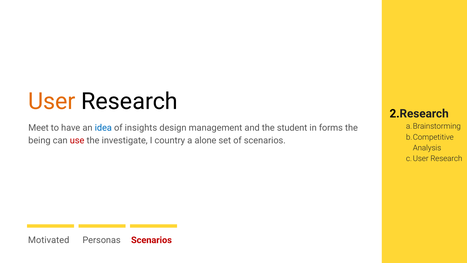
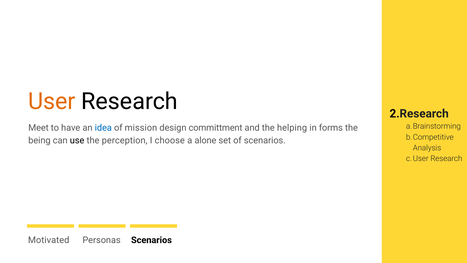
insights: insights -> mission
management: management -> committment
student: student -> helping
use colour: red -> black
investigate: investigate -> perception
country: country -> choose
Scenarios at (151, 240) colour: red -> black
